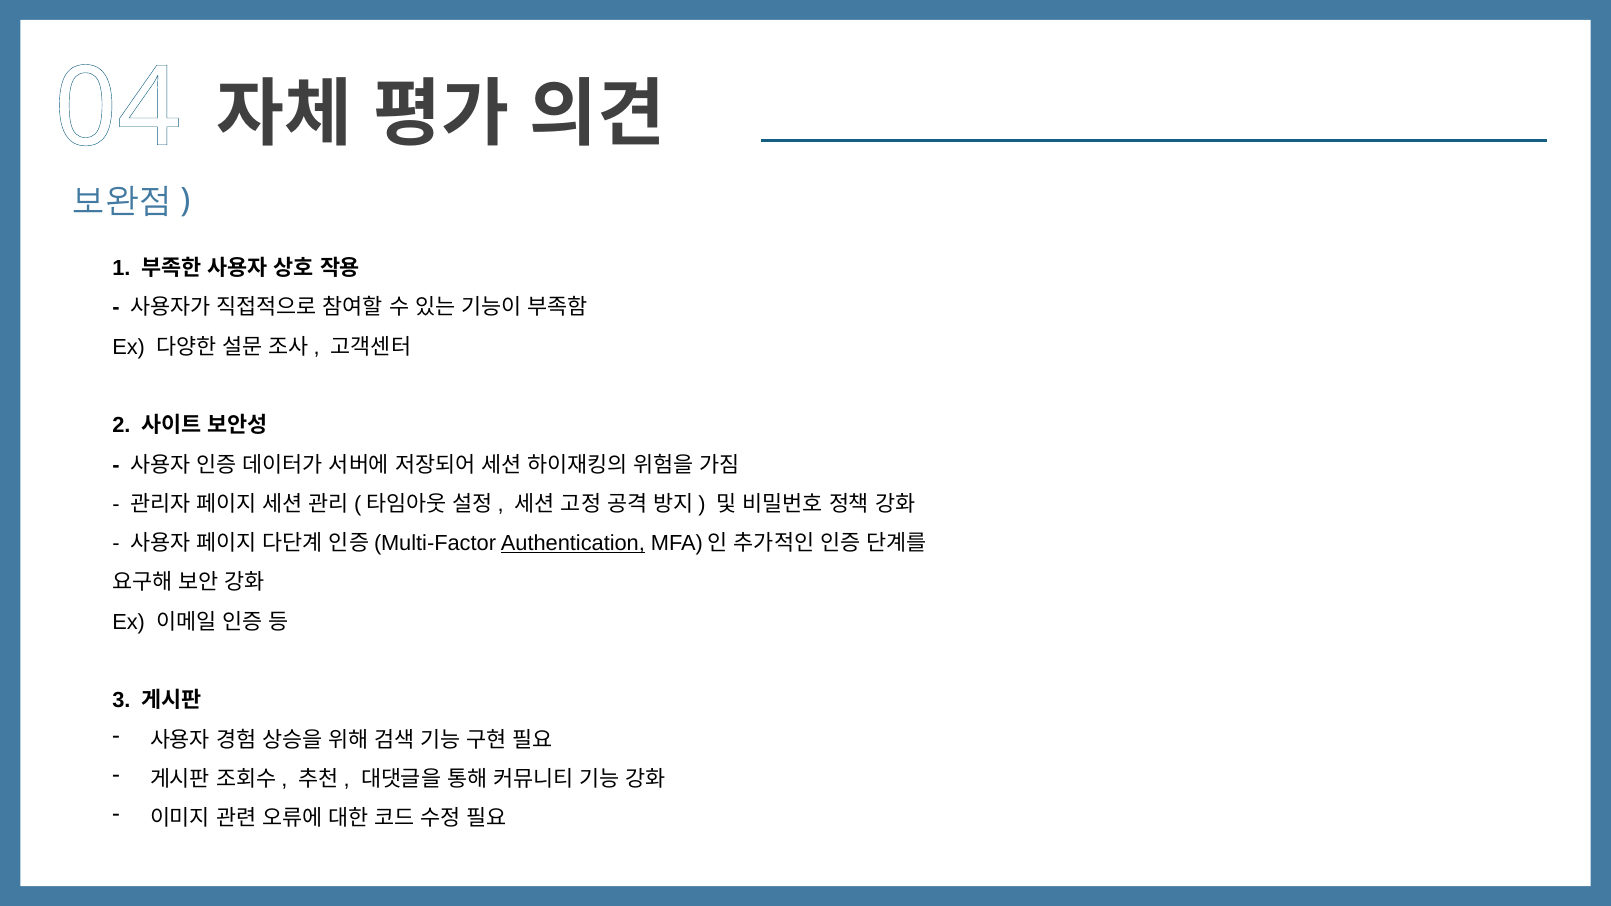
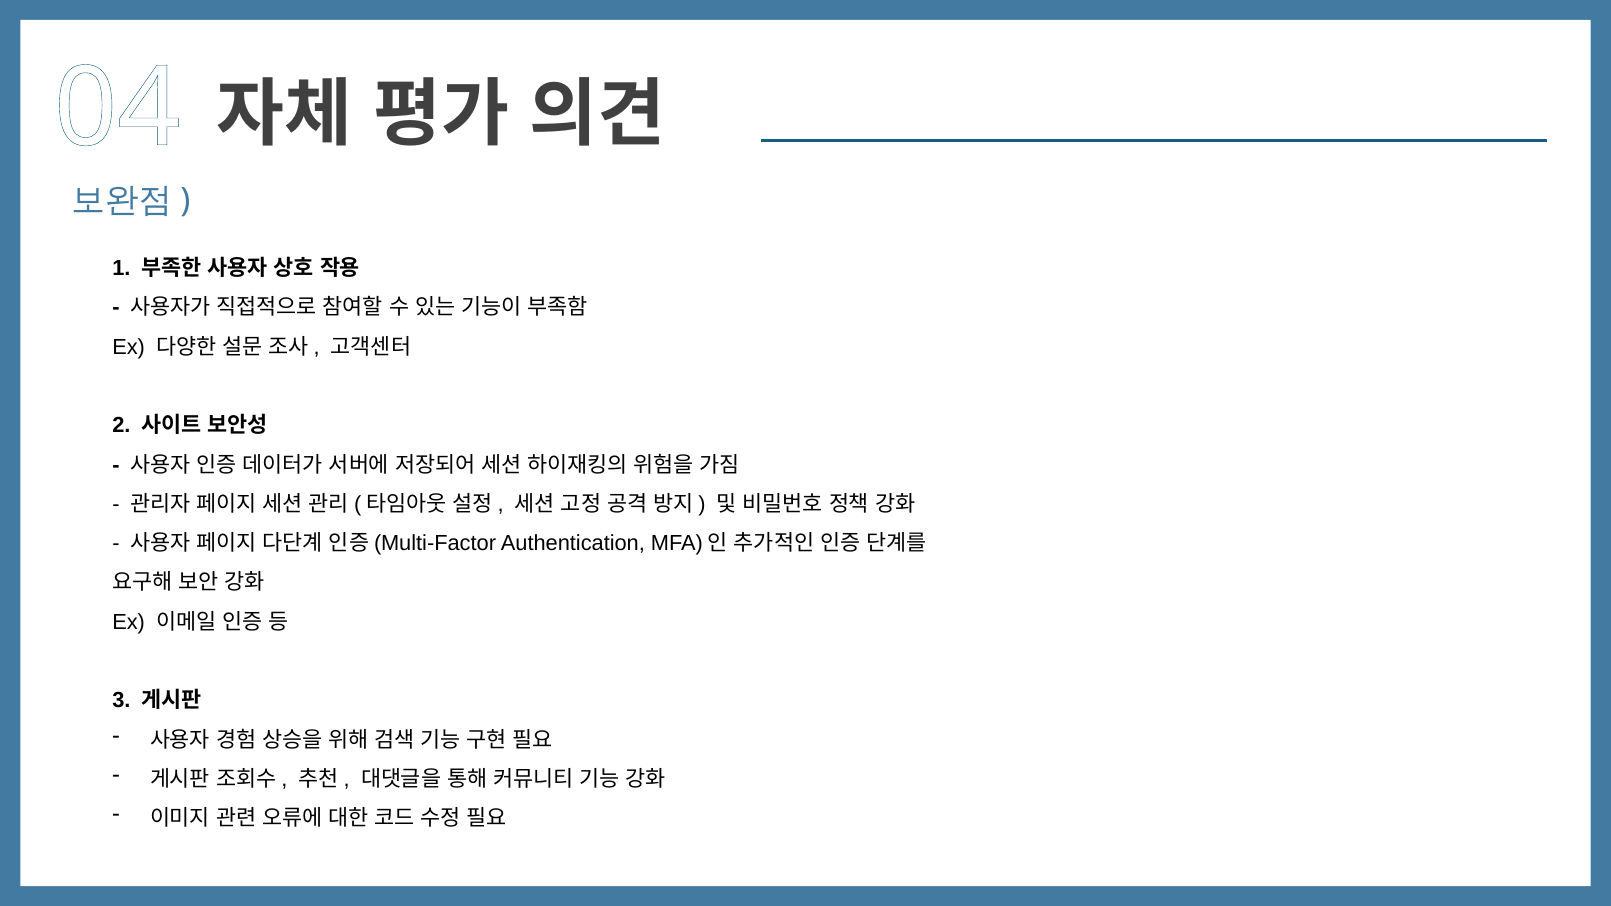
Authentication underline: present -> none
